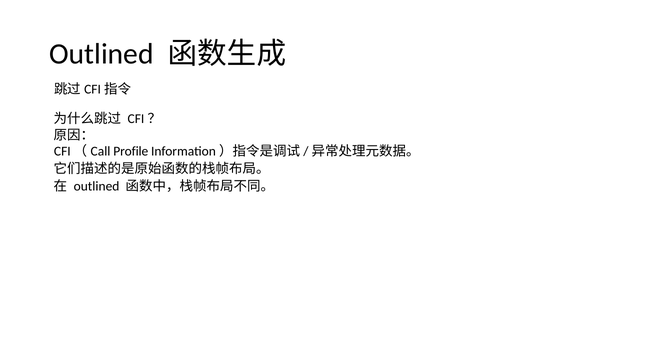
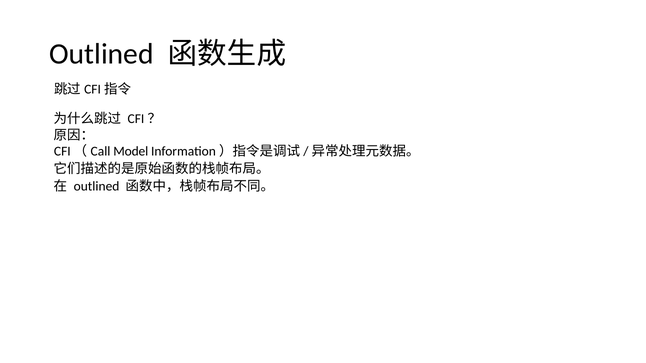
Profile: Profile -> Model
